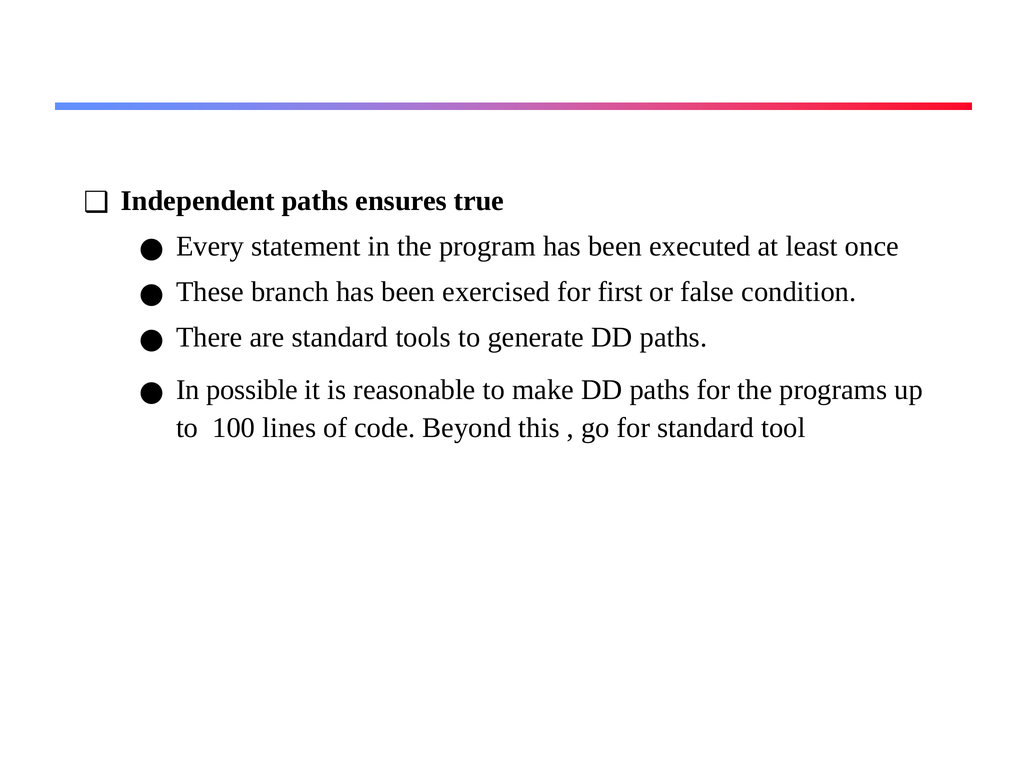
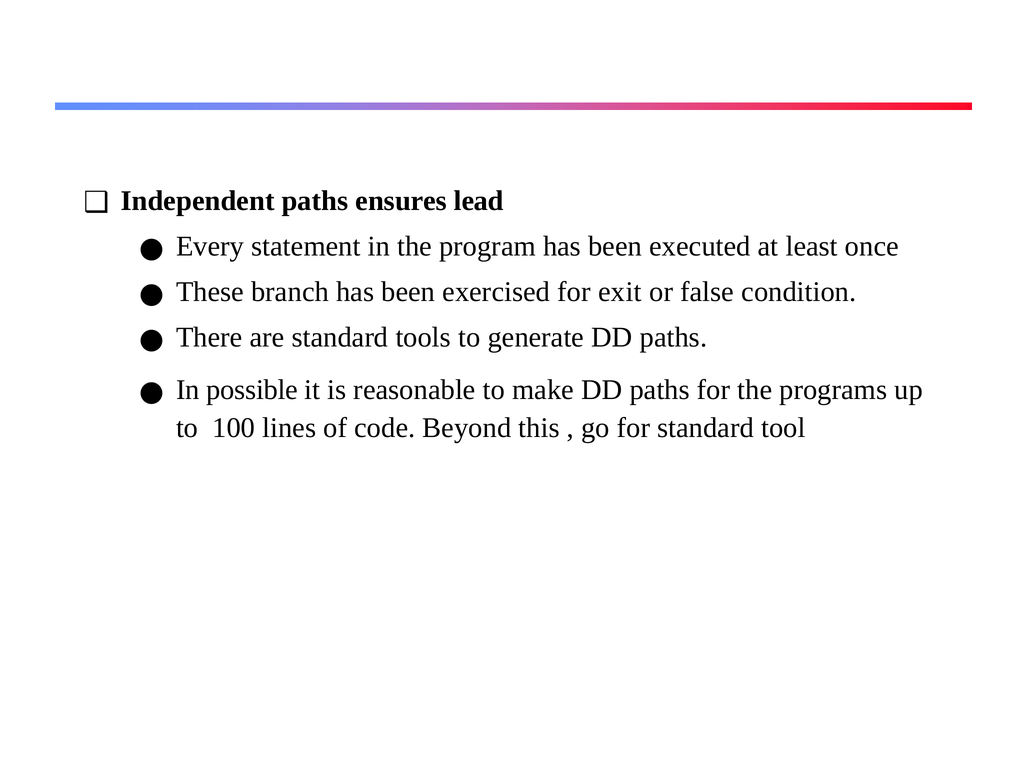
true: true -> lead
first: first -> exit
